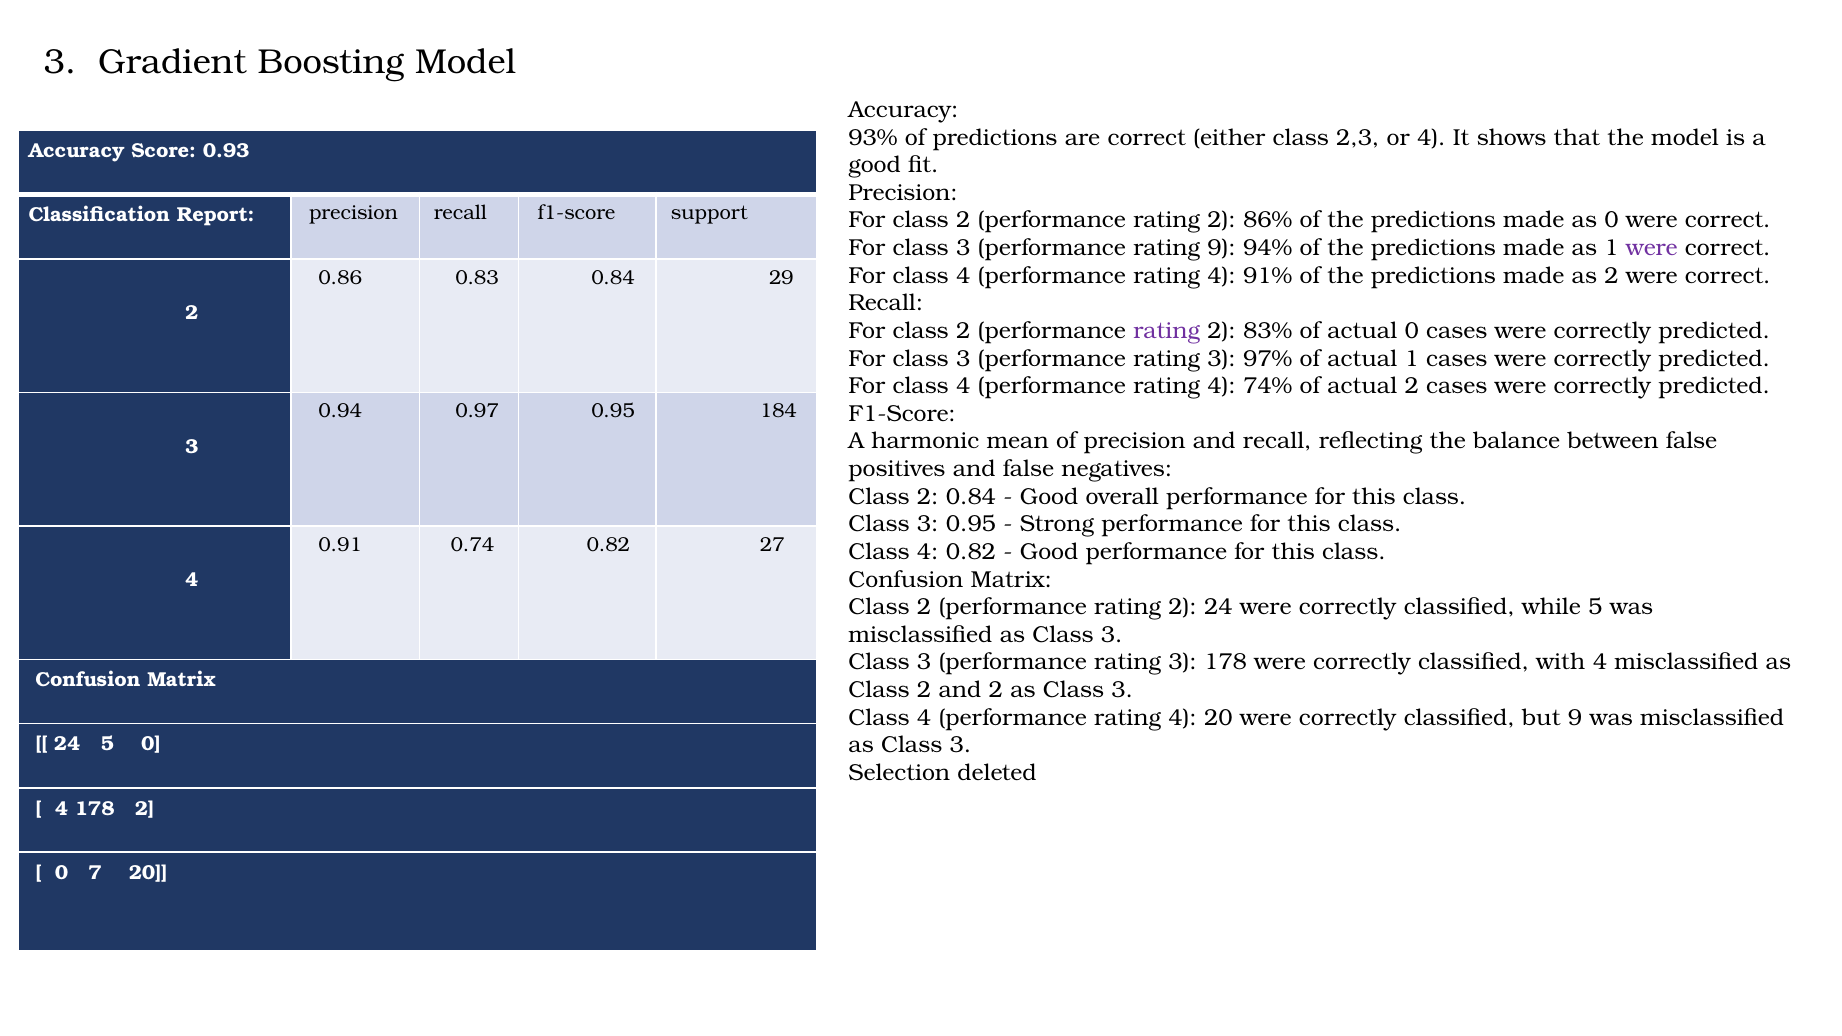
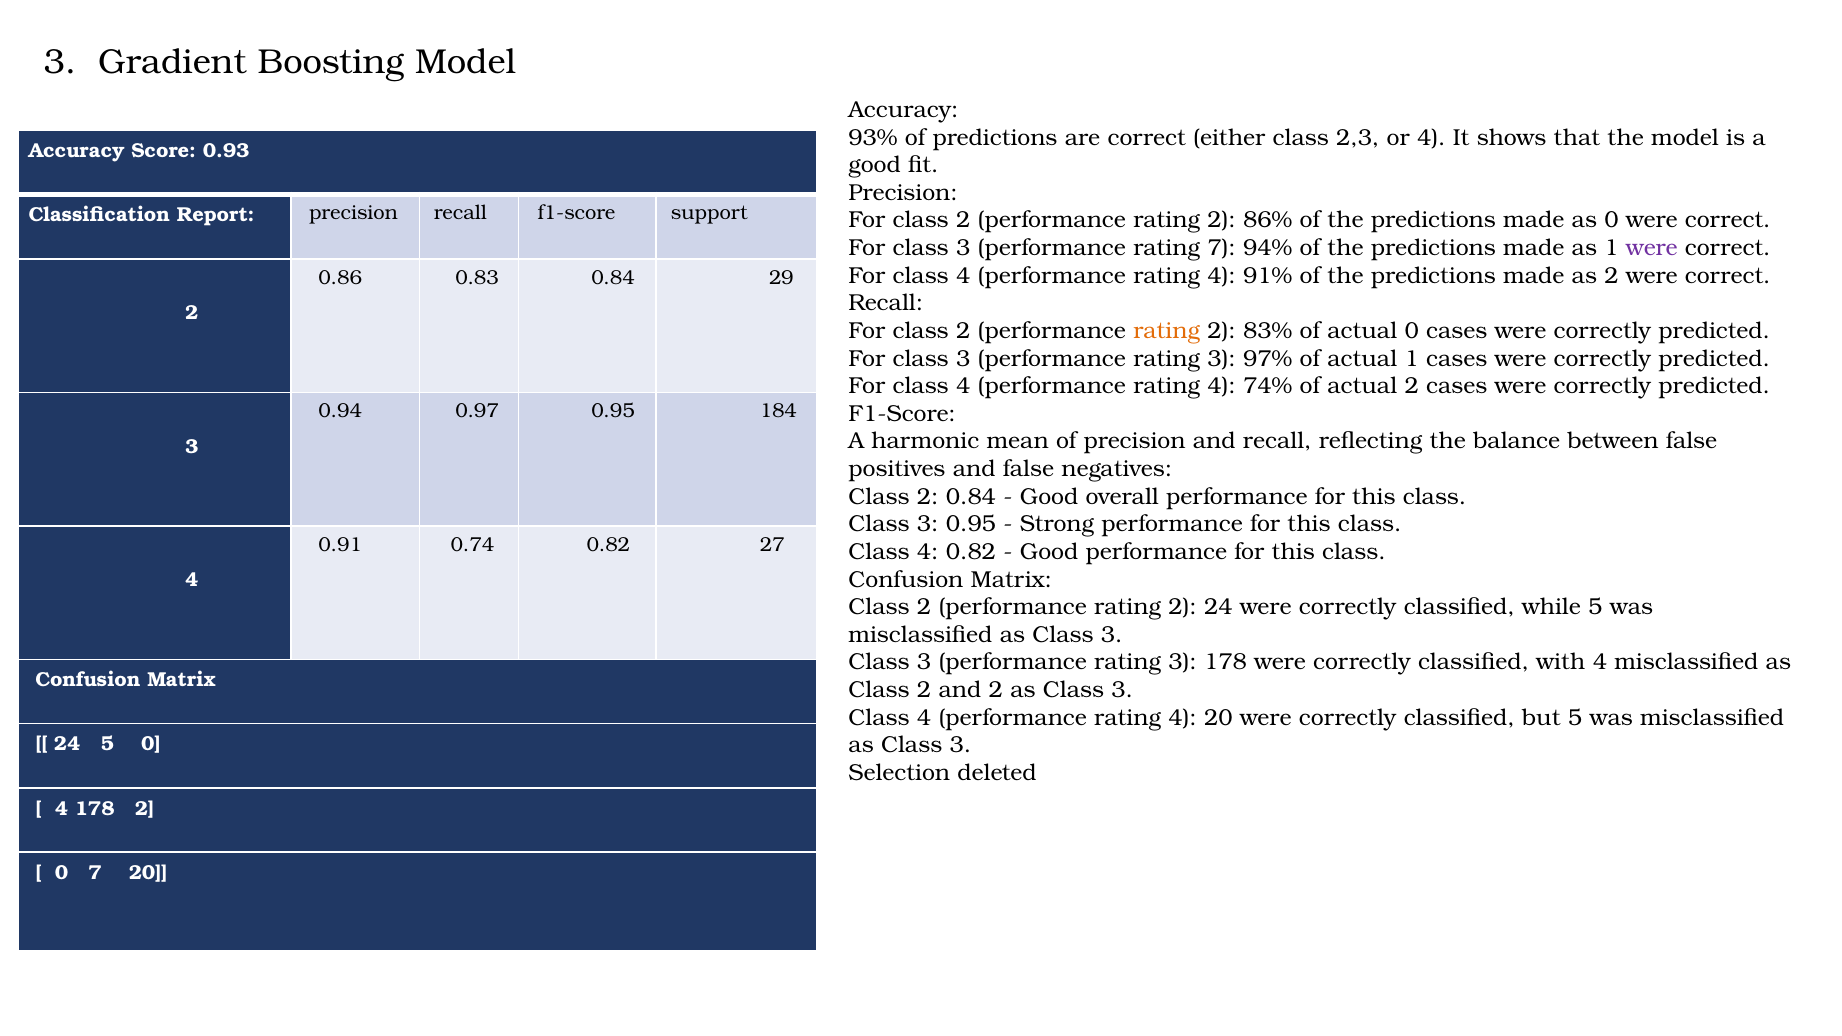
rating 9: 9 -> 7
rating at (1167, 331) colour: purple -> orange
but 9: 9 -> 5
